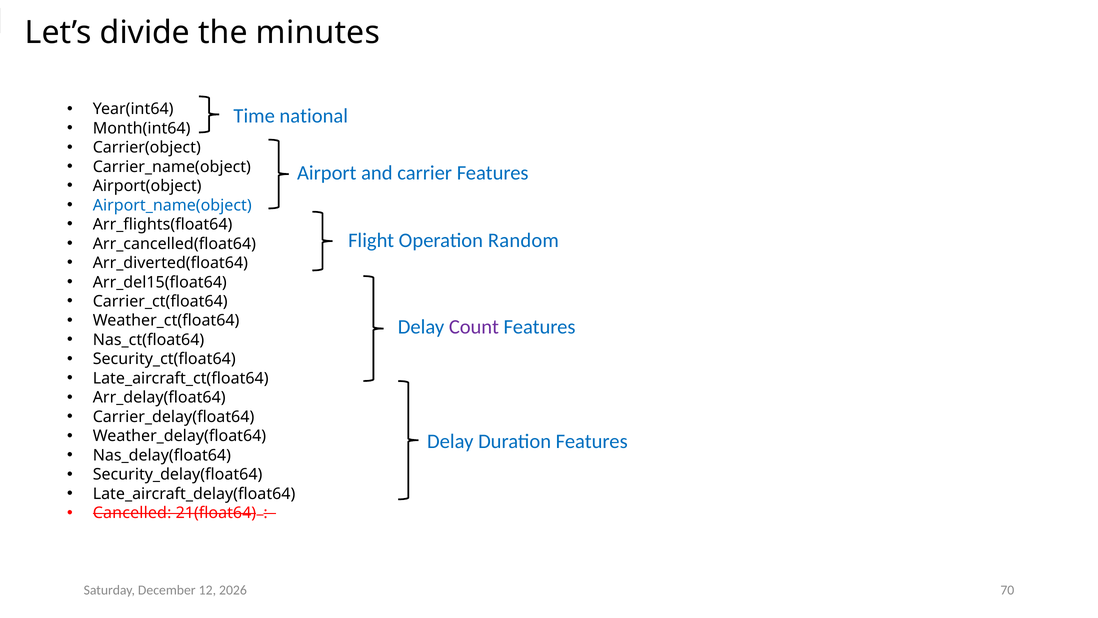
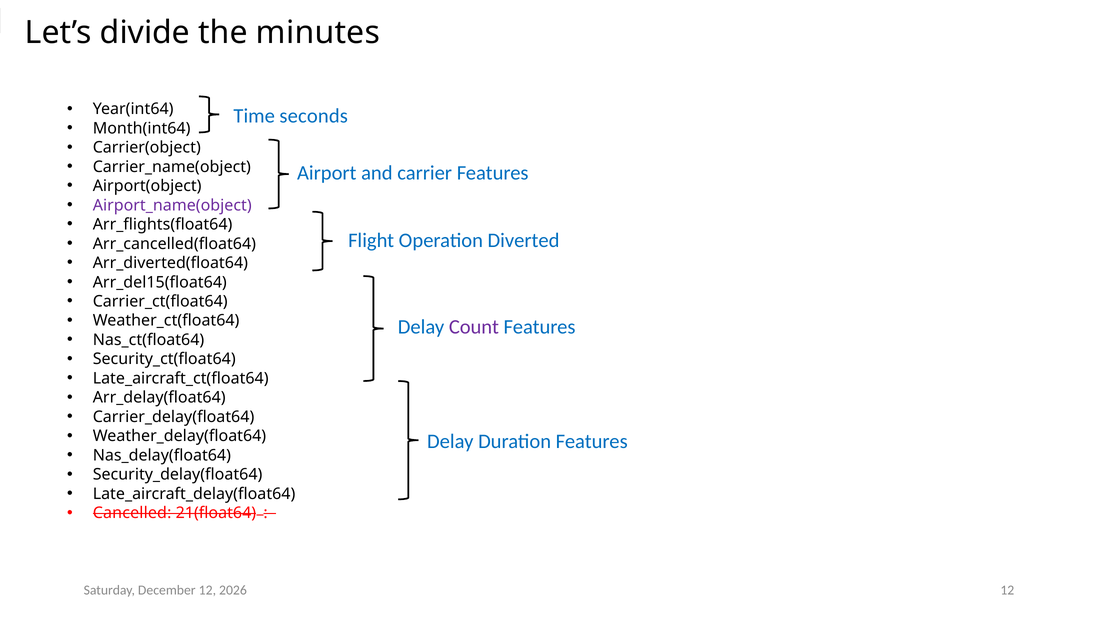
national: national -> seconds
Airport_name(object colour: blue -> purple
Random: Random -> Diverted
70 at (1007, 590): 70 -> 12
